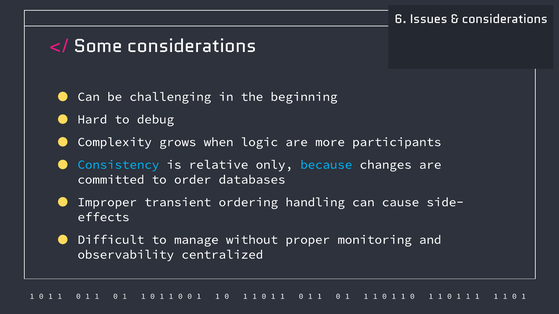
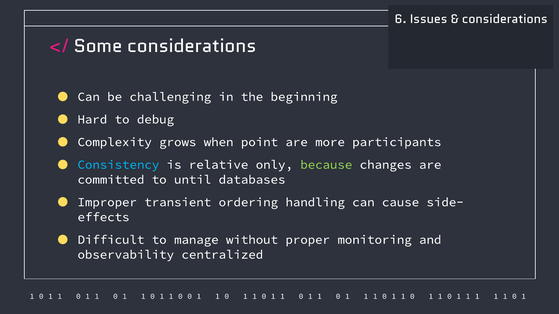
logic: logic -> point
because colour: light blue -> light green
order: order -> until
